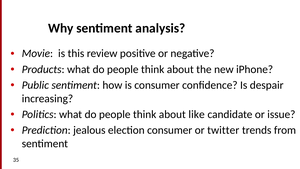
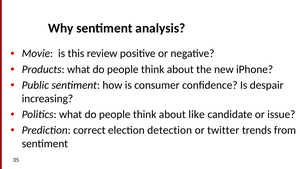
jealous: jealous -> correct
election consumer: consumer -> detection
